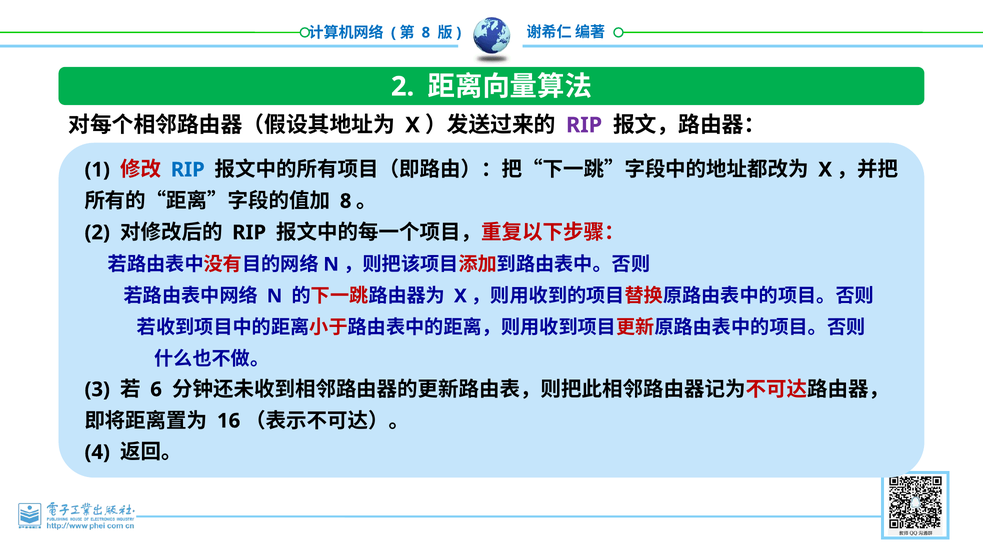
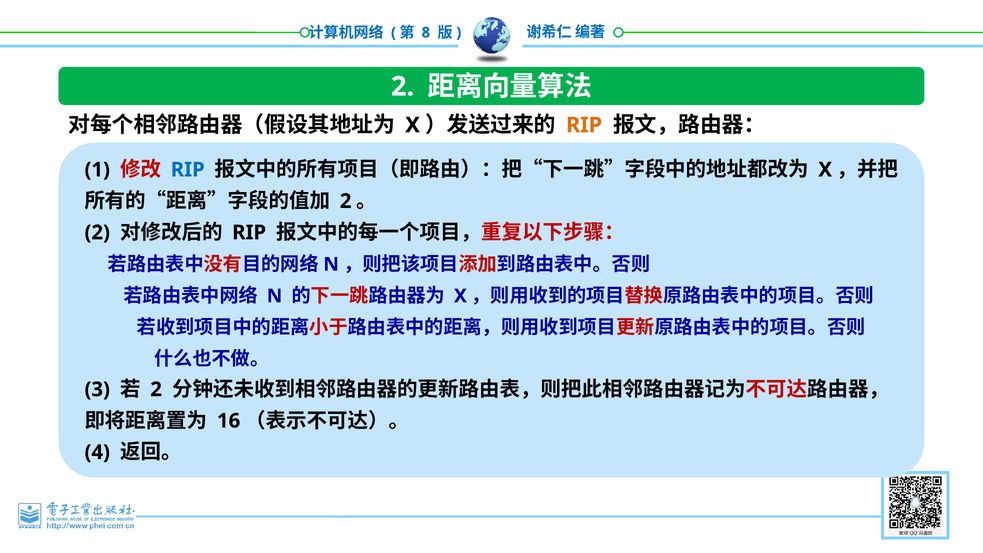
RIP at (584, 125) colour: purple -> orange
8 at (346, 201): 8 -> 2
6 at (156, 389): 6 -> 2
